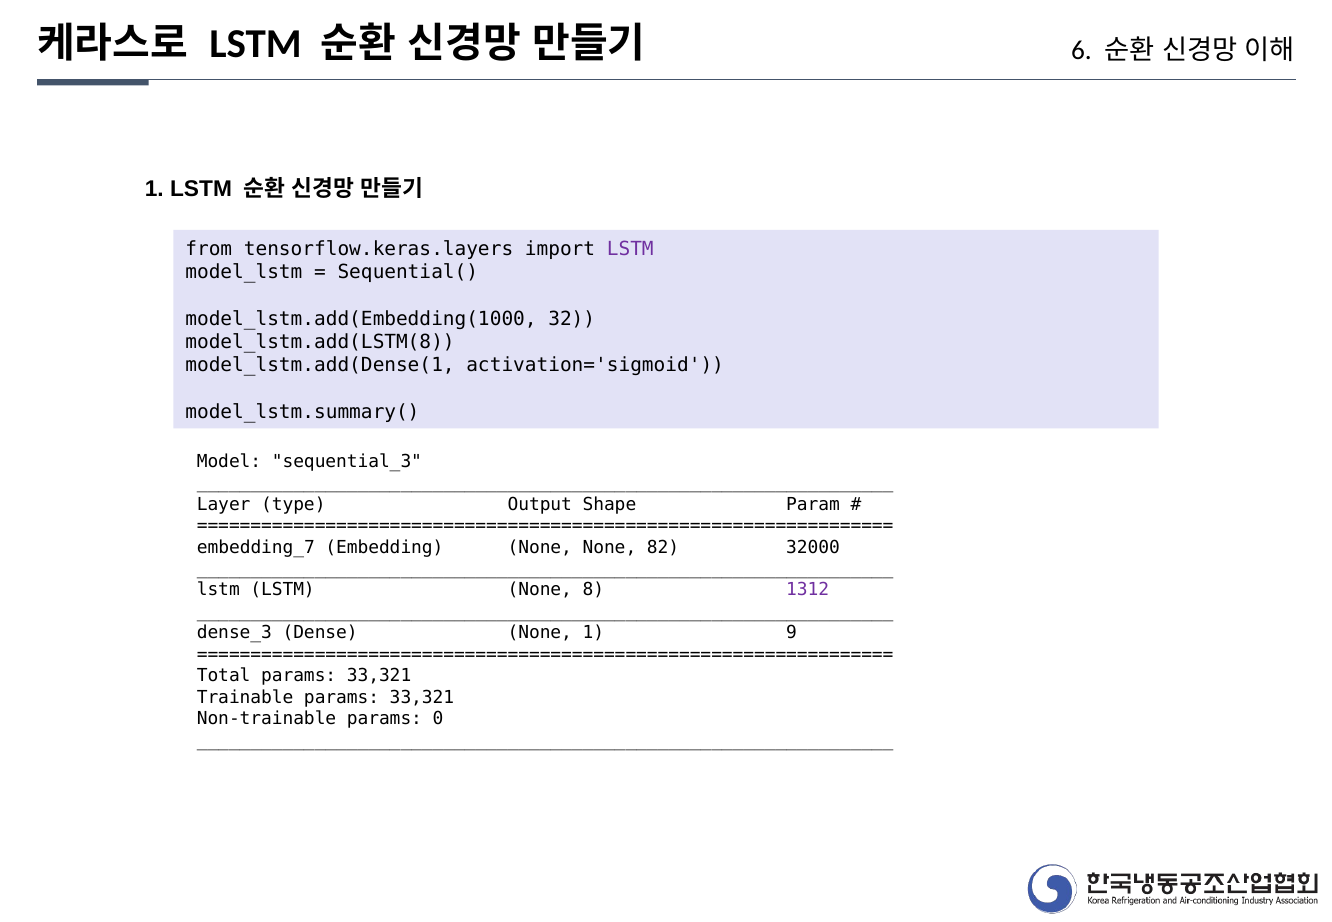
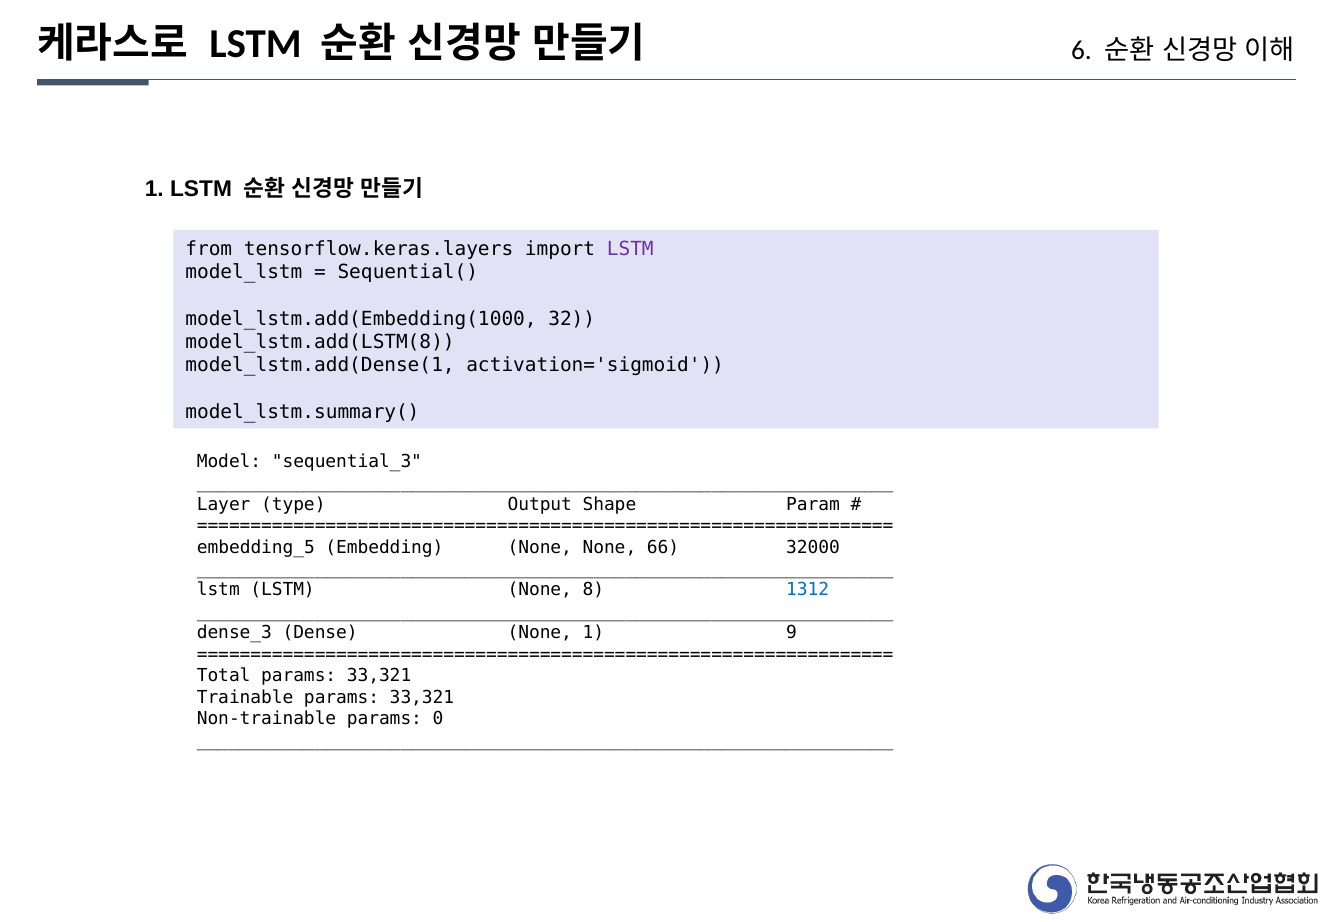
embedding_7: embedding_7 -> embedding_5
82: 82 -> 66
1312 colour: purple -> blue
